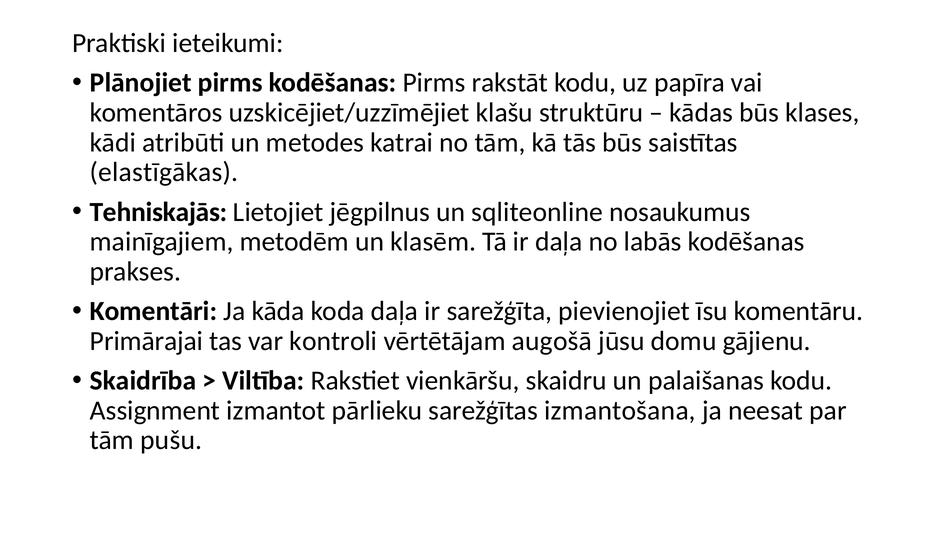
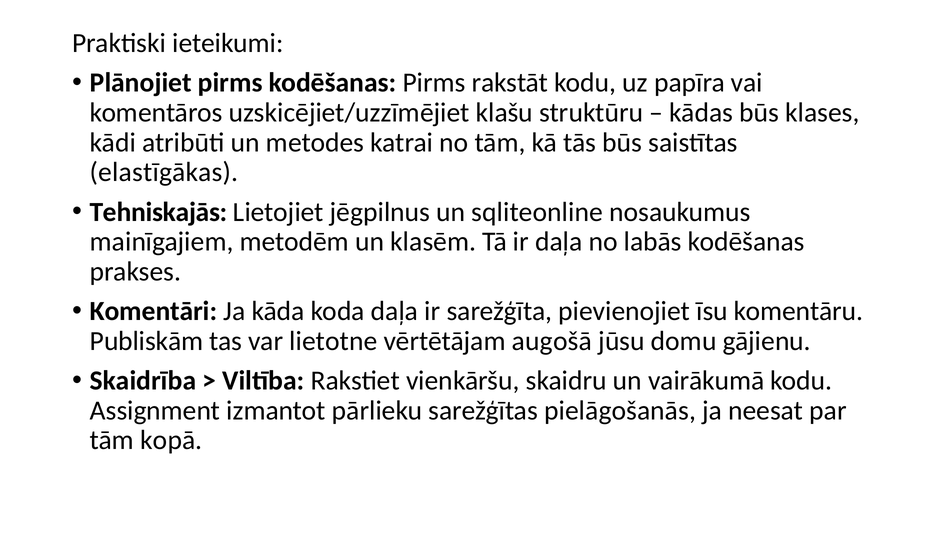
Primārajai: Primārajai -> Publiskām
kontroli: kontroli -> lietotne
palaišanas: palaišanas -> vairākumā
izmantošana: izmantošana -> pielāgošanās
pušu: pušu -> kopā
